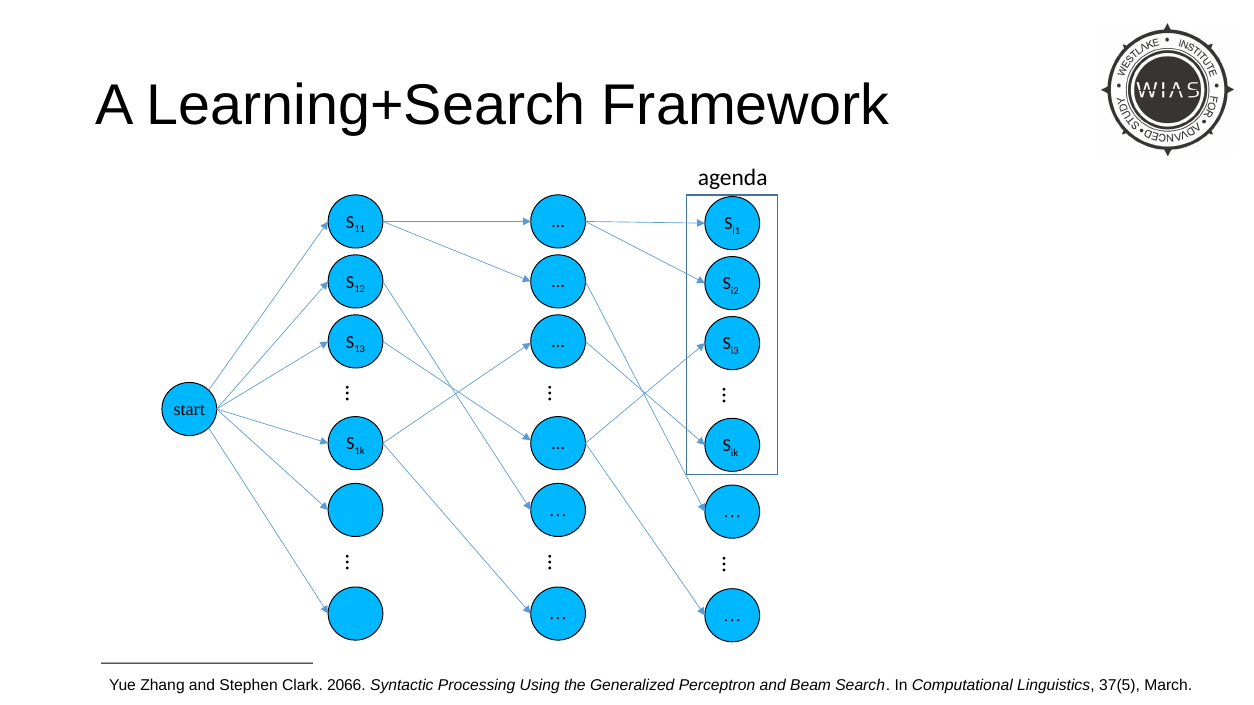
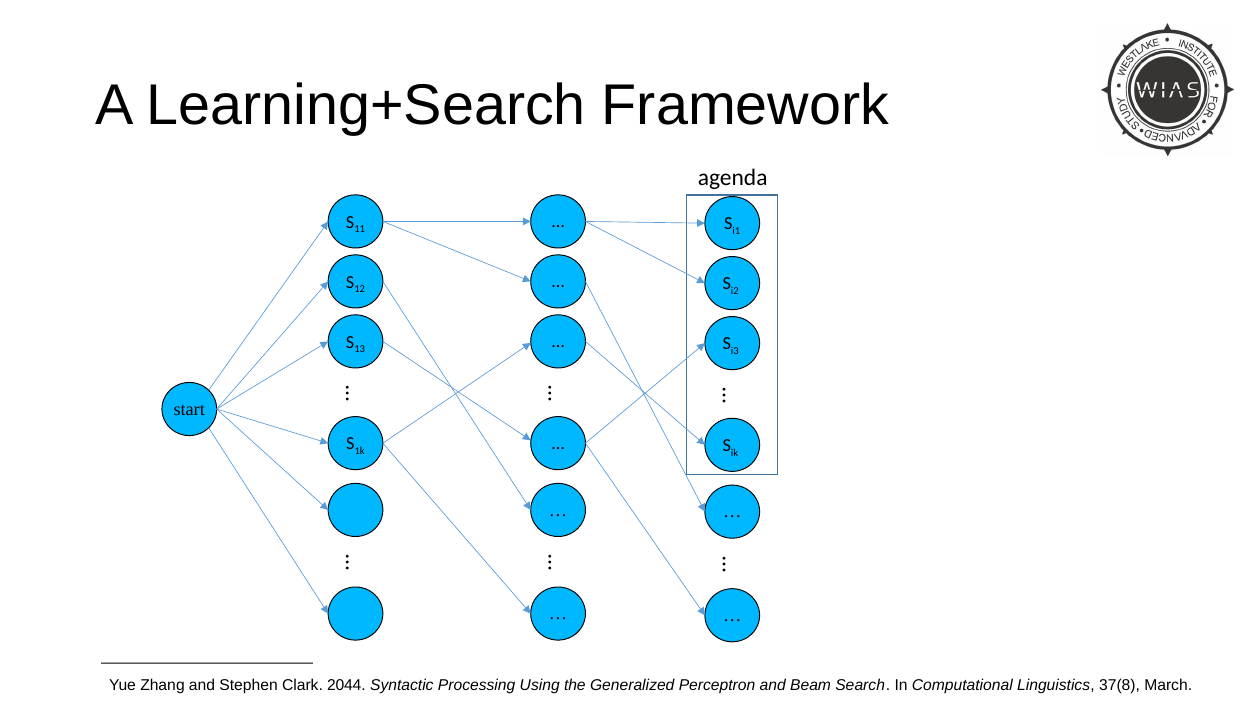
2066: 2066 -> 2044
37(5: 37(5 -> 37(8
